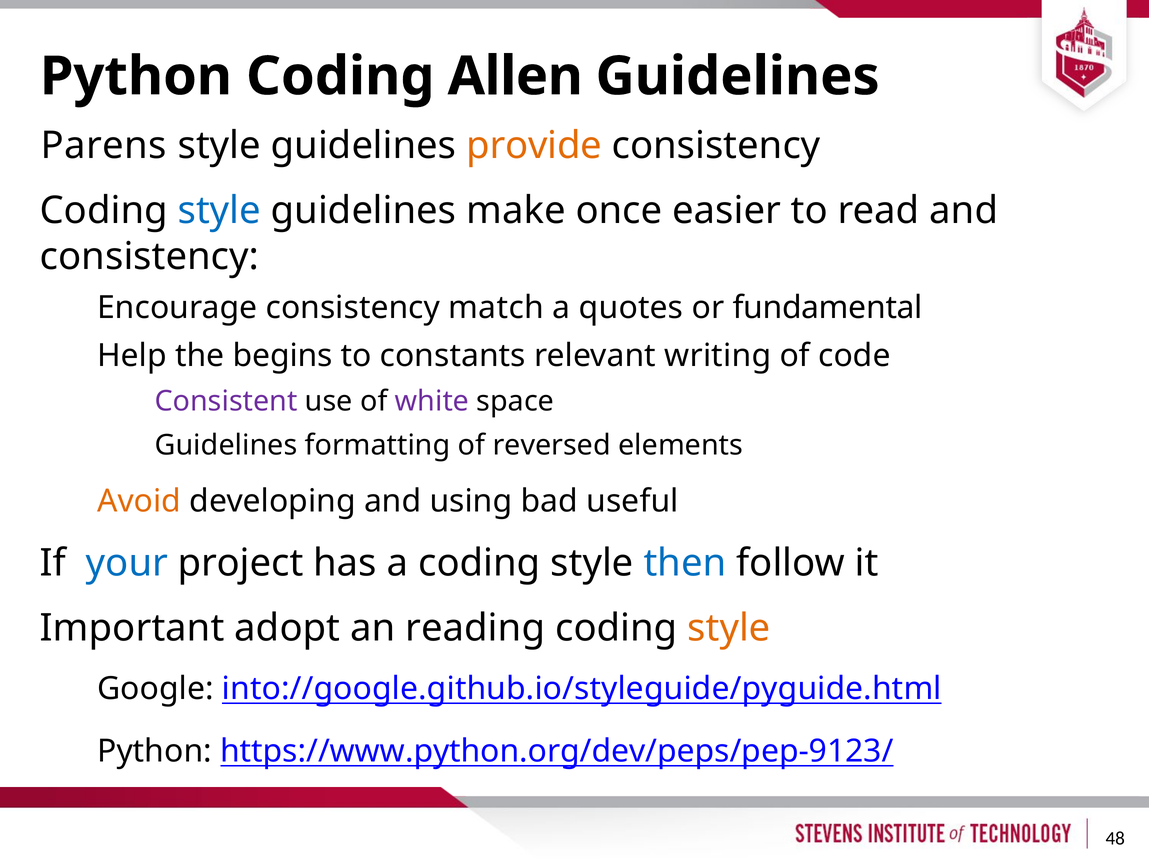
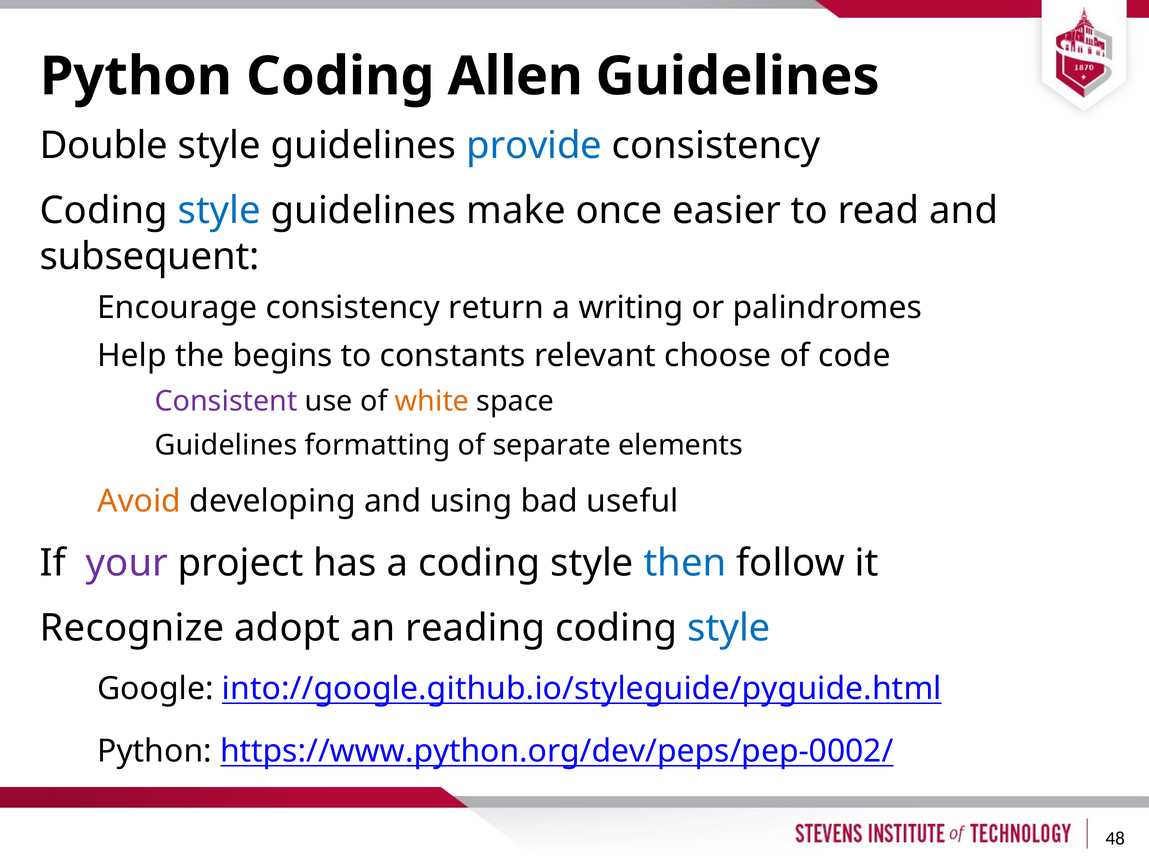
Parens: Parens -> Double
provide colour: orange -> blue
consistency at (150, 257): consistency -> subsequent
match: match -> return
quotes: quotes -> writing
fundamental: fundamental -> palindromes
writing: writing -> choose
white colour: purple -> orange
reversed: reversed -> separate
your colour: blue -> purple
Important: Important -> Recognize
style at (729, 628) colour: orange -> blue
https://www.python.org/dev/peps/pep-9123/: https://www.python.org/dev/peps/pep-9123/ -> https://www.python.org/dev/peps/pep-0002/
